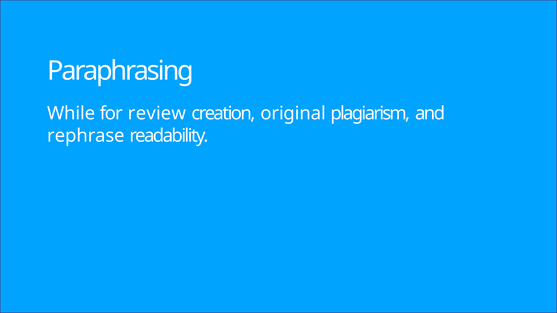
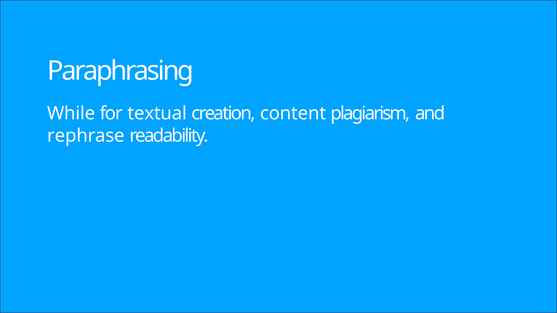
review: review -> textual
original: original -> content
